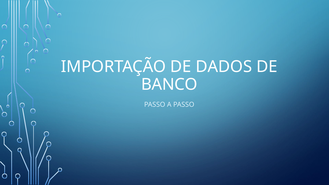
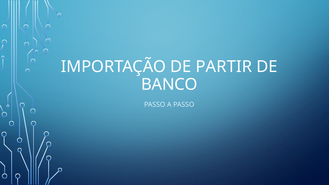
DADOS: DADOS -> PARTIR
